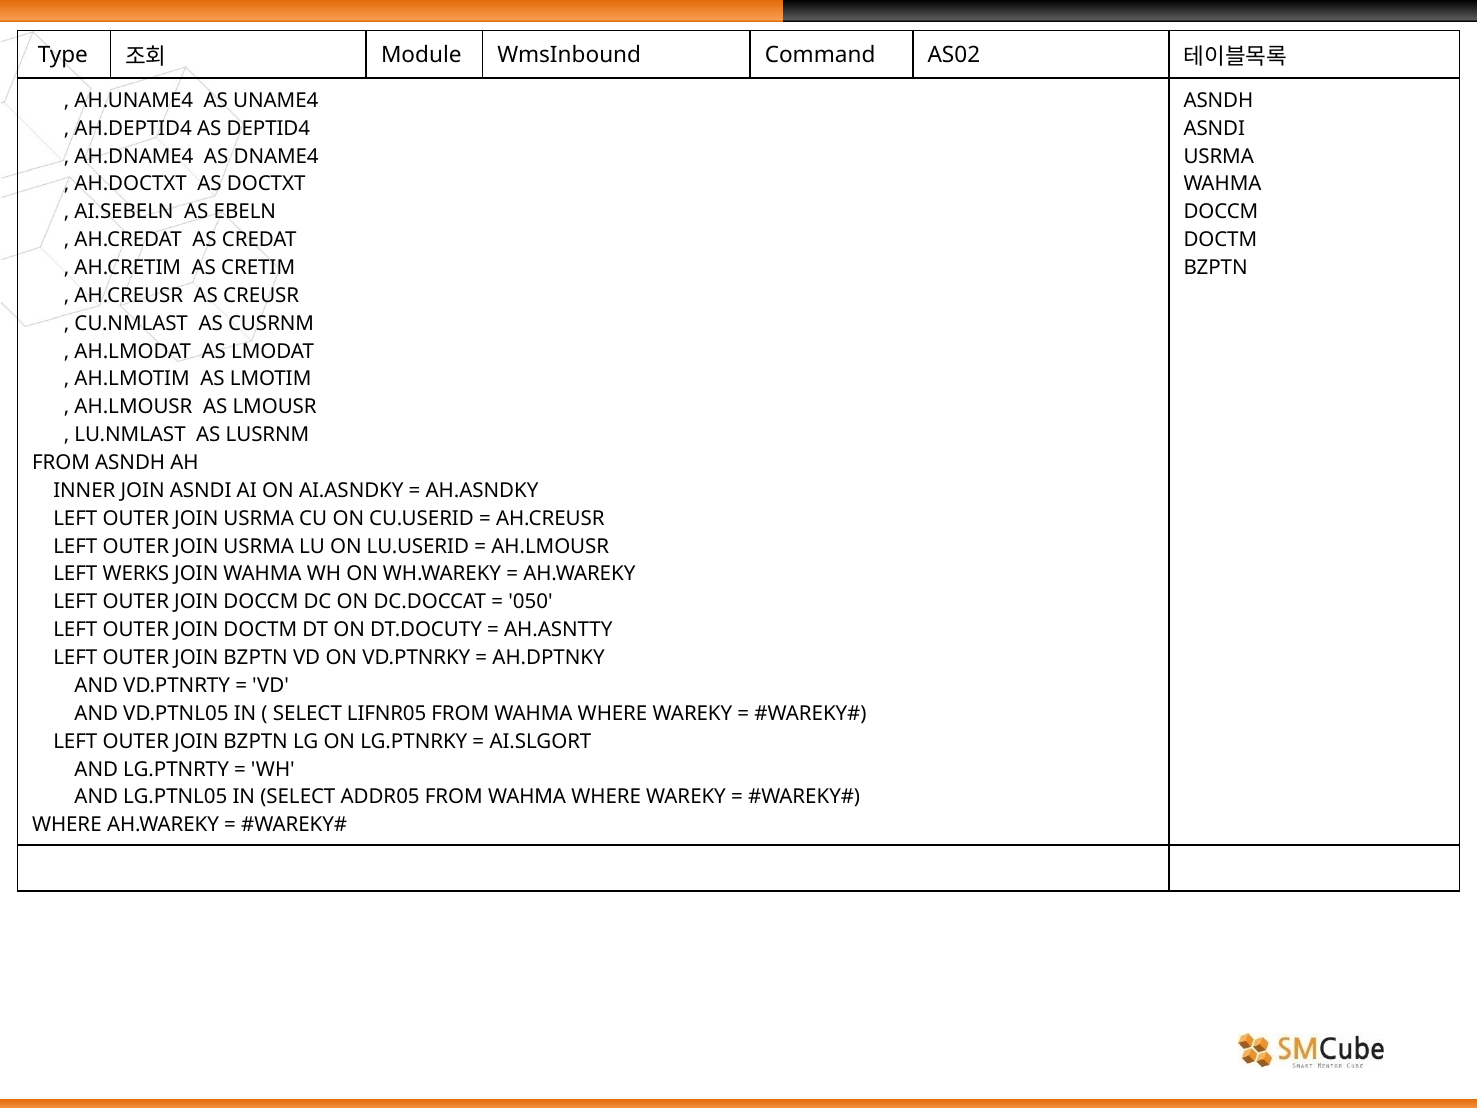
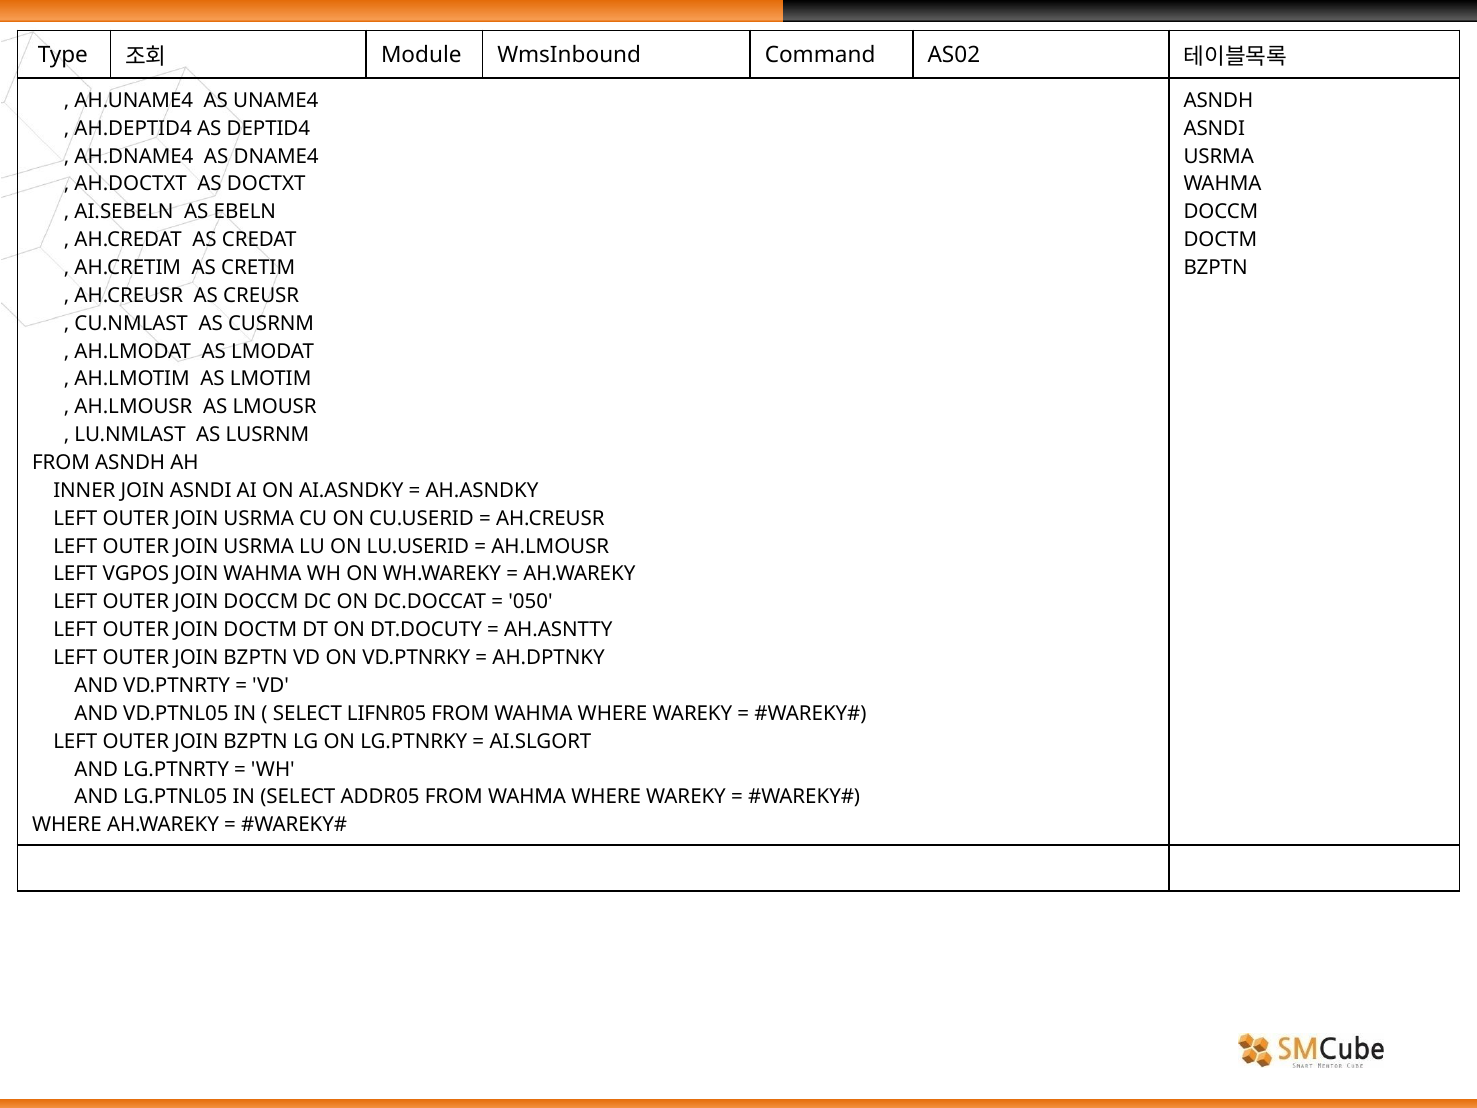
WERKS: WERKS -> VGPOS
